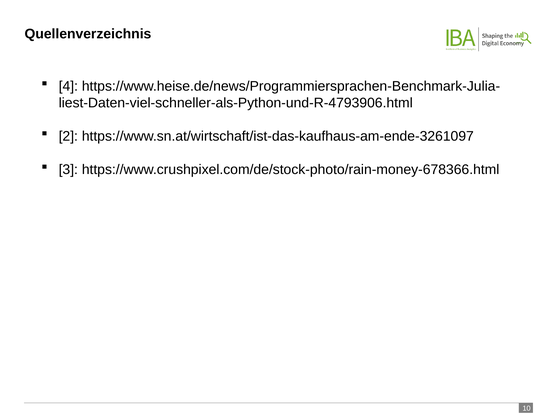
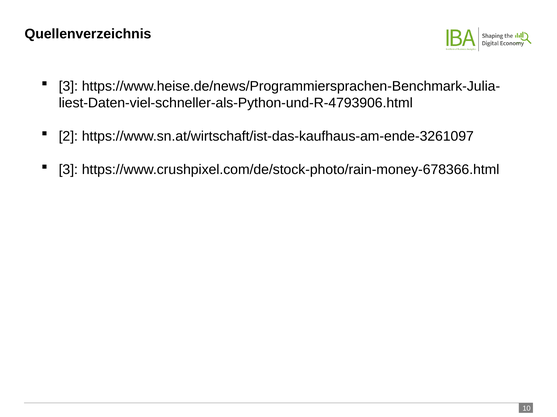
4 at (68, 86): 4 -> 3
